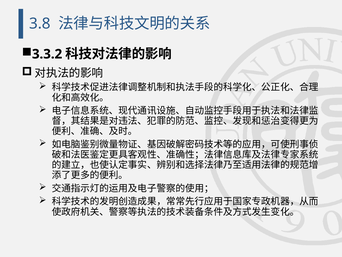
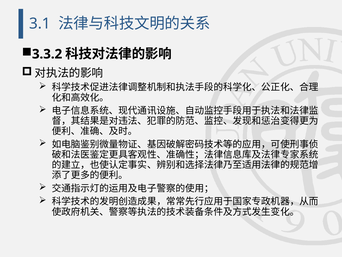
3.8: 3.8 -> 3.1
